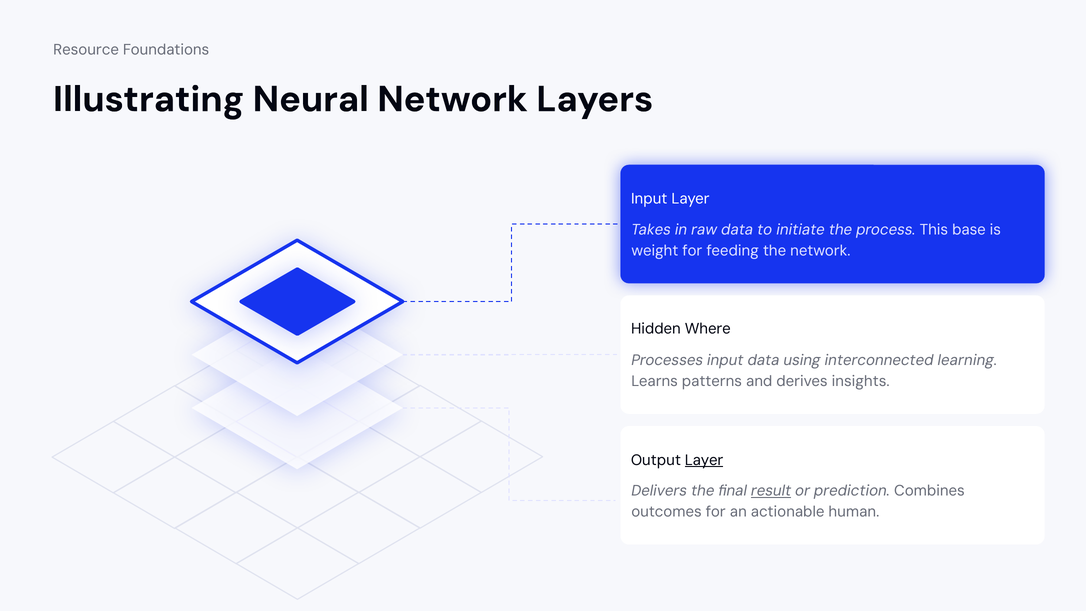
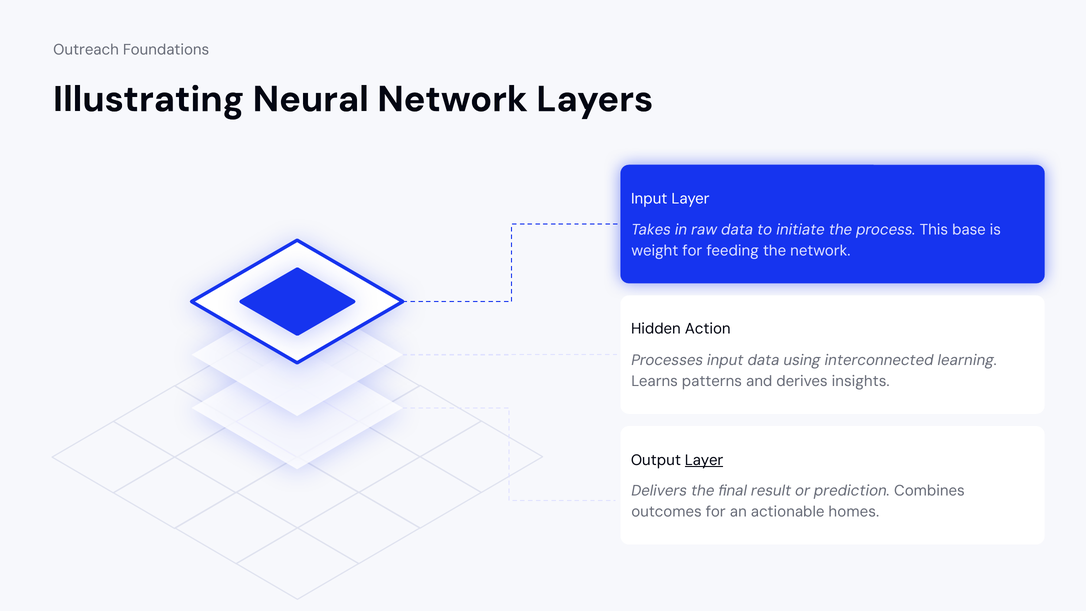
Resource: Resource -> Outreach
Where: Where -> Action
result underline: present -> none
human: human -> homes
